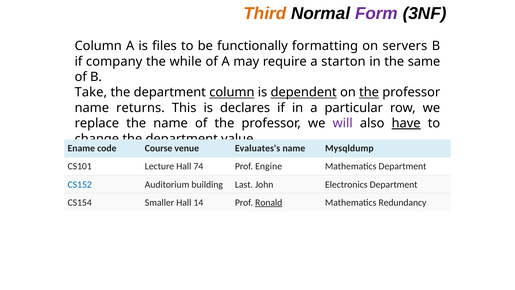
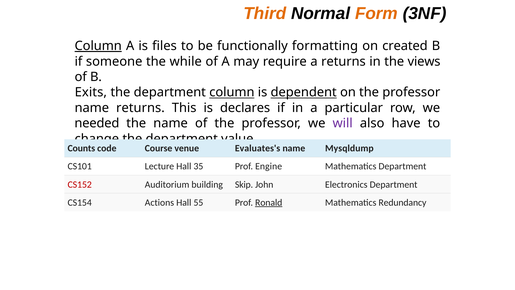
Form colour: purple -> orange
Column at (98, 46) underline: none -> present
servers: servers -> created
company: company -> someone
a starton: starton -> returns
same: same -> views
Take: Take -> Exits
the at (369, 92) underline: present -> none
replace: replace -> needed
have underline: present -> none
Ename: Ename -> Counts
74: 74 -> 35
CS152 colour: blue -> red
Last: Last -> Skip
Smaller: Smaller -> Actions
14: 14 -> 55
